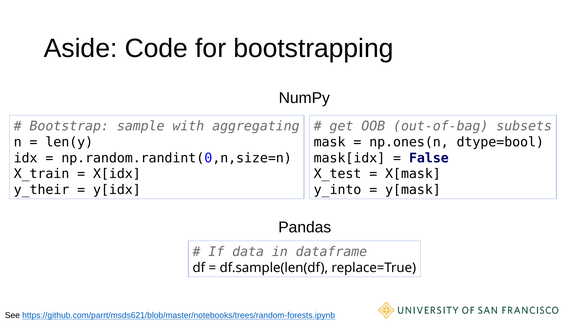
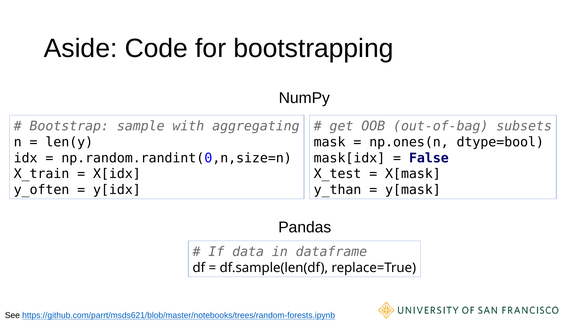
y_their: y_their -> y_often
y_into: y_into -> y_than
